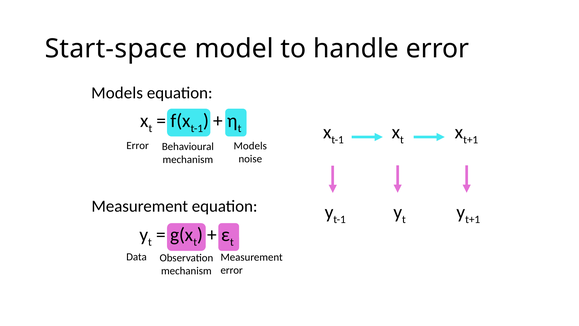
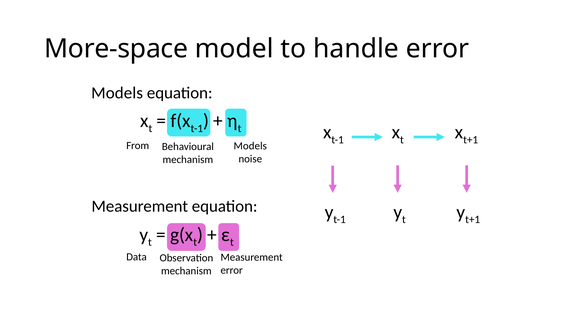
Start-space: Start-space -> More-space
Error at (138, 145): Error -> From
